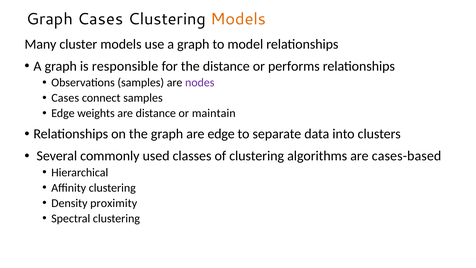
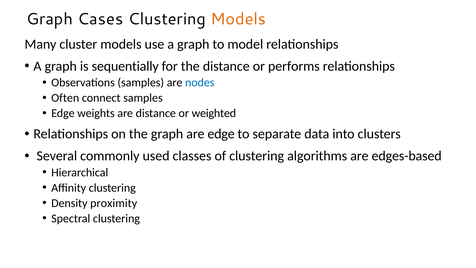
responsible: responsible -> sequentially
nodes colour: purple -> blue
Cases at (65, 98): Cases -> Often
maintain: maintain -> weighted
cases-based: cases-based -> edges-based
